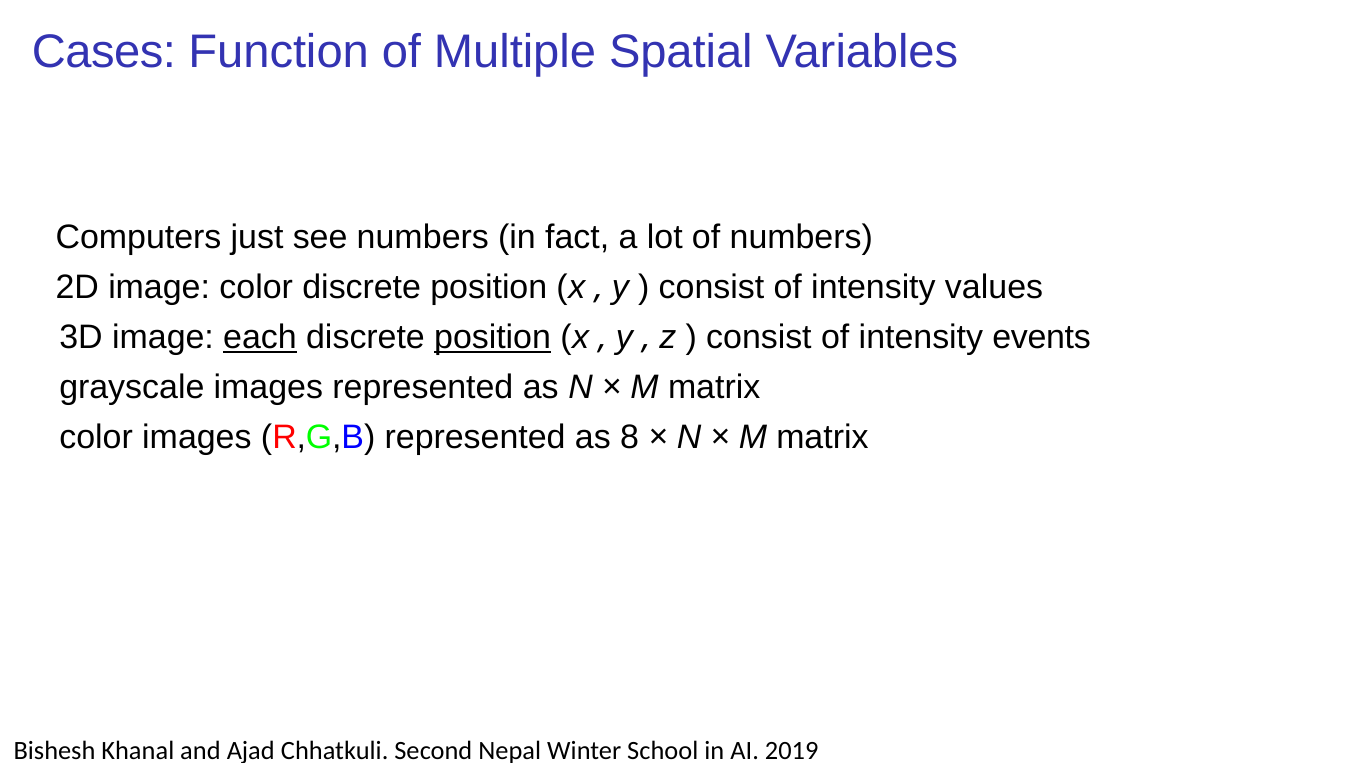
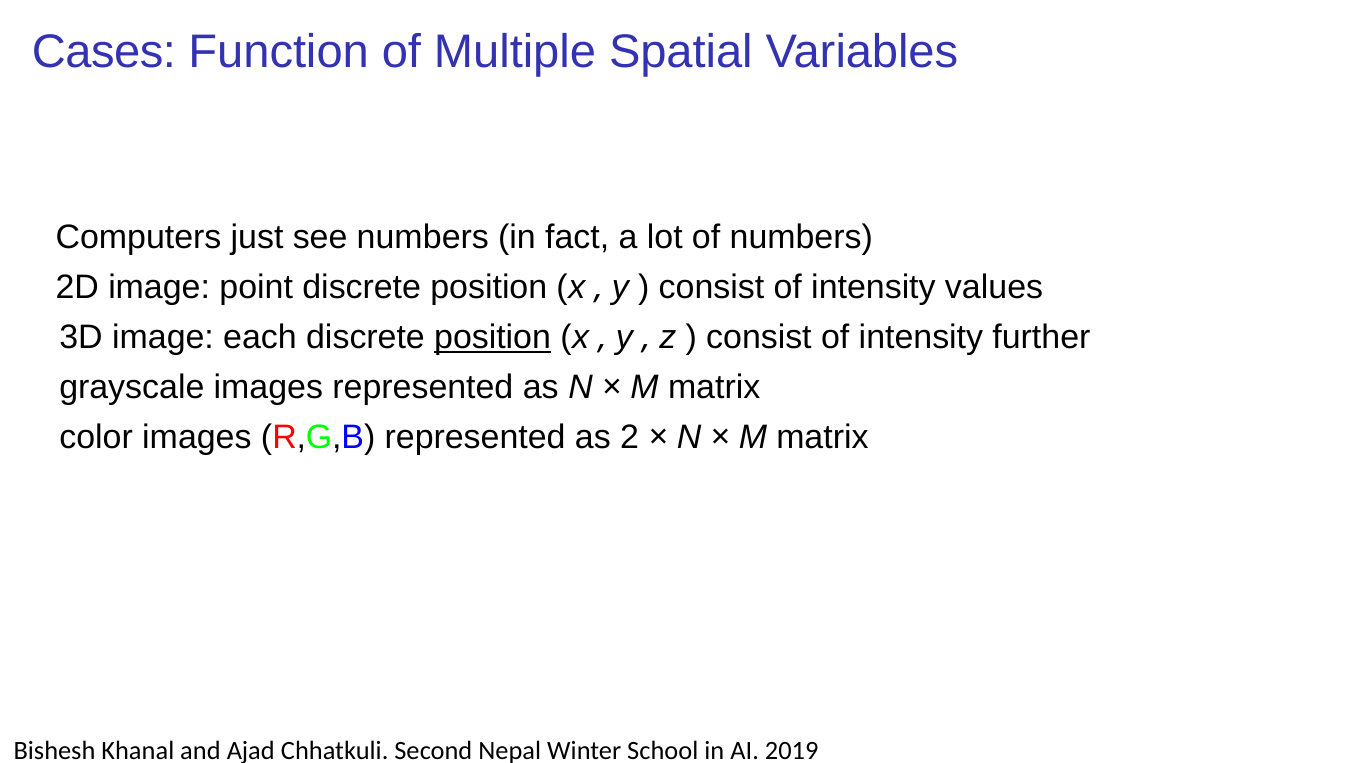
image color: color -> point
each underline: present -> none
events: events -> further
8: 8 -> 2
